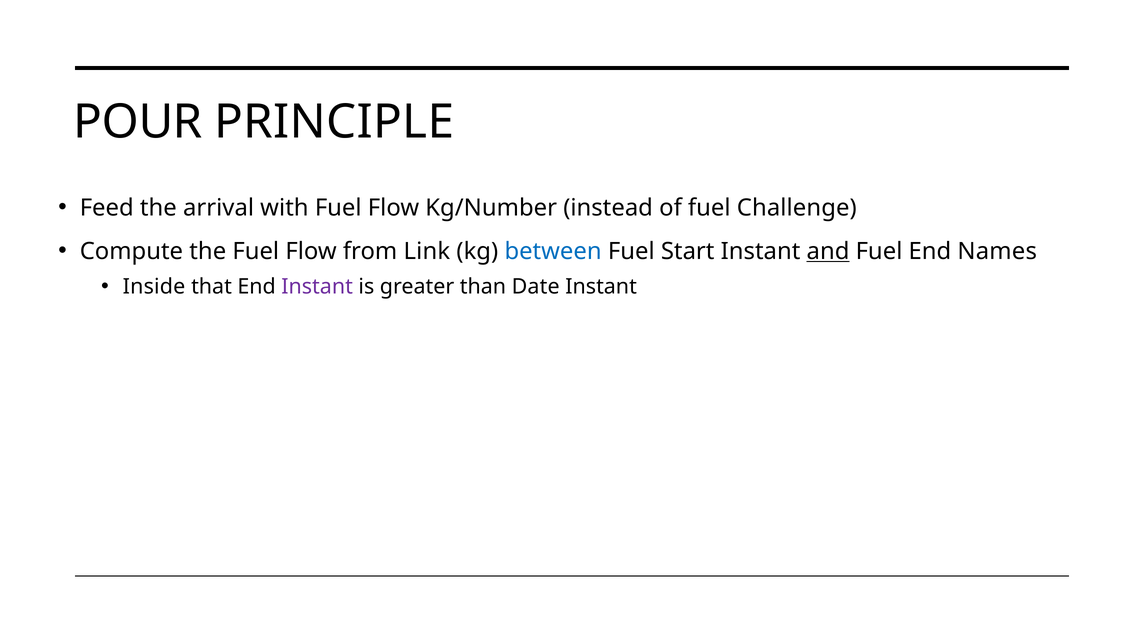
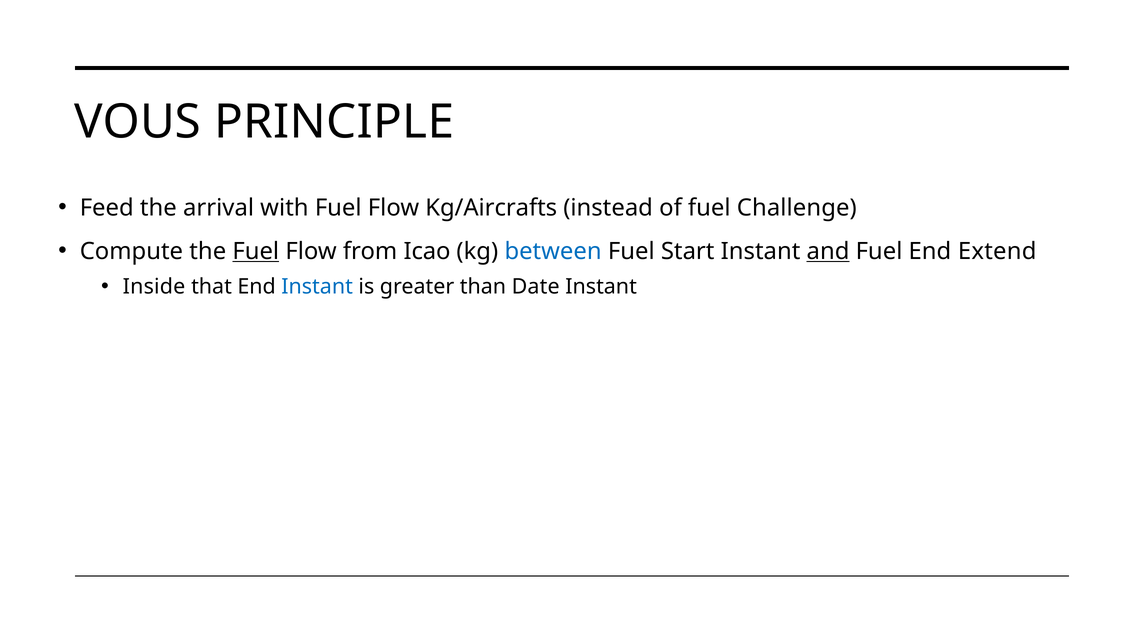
POUR: POUR -> VOUS
Kg/Number: Kg/Number -> Kg/Aircrafts
Fuel at (256, 251) underline: none -> present
Link: Link -> Icao
Names: Names -> Extend
Instant at (317, 287) colour: purple -> blue
